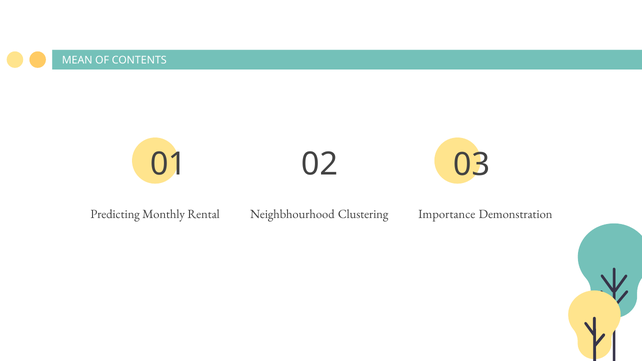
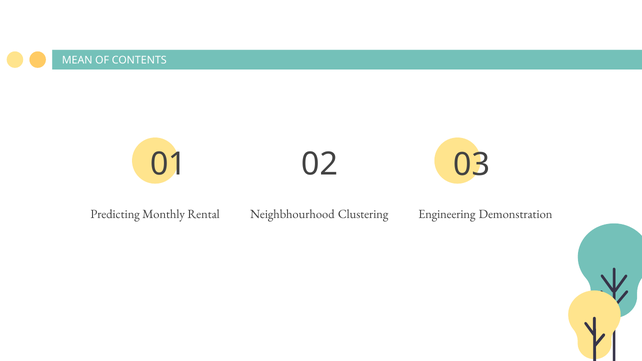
Importance: Importance -> Engineering
